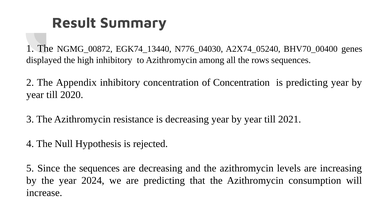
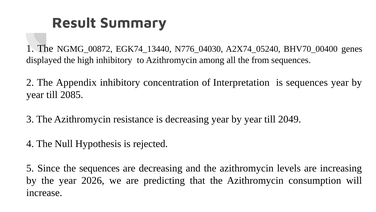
rows: rows -> from
of Concentration: Concentration -> Interpretation
is predicting: predicting -> sequences
2020: 2020 -> 2085
2021: 2021 -> 2049
2024: 2024 -> 2026
